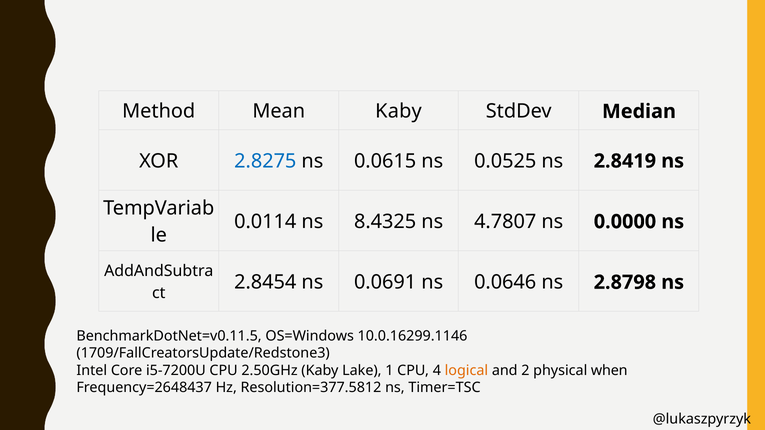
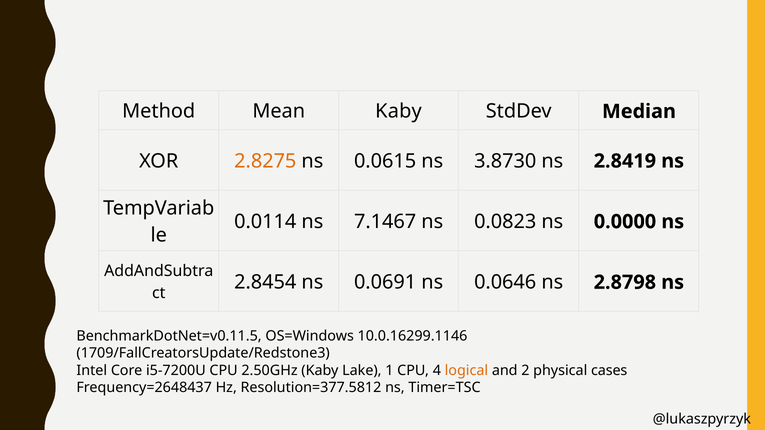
2.8275 colour: blue -> orange
0.0525: 0.0525 -> 3.8730
8.4325: 8.4325 -> 7.1467
4.7807: 4.7807 -> 0.0823
when: when -> cases
